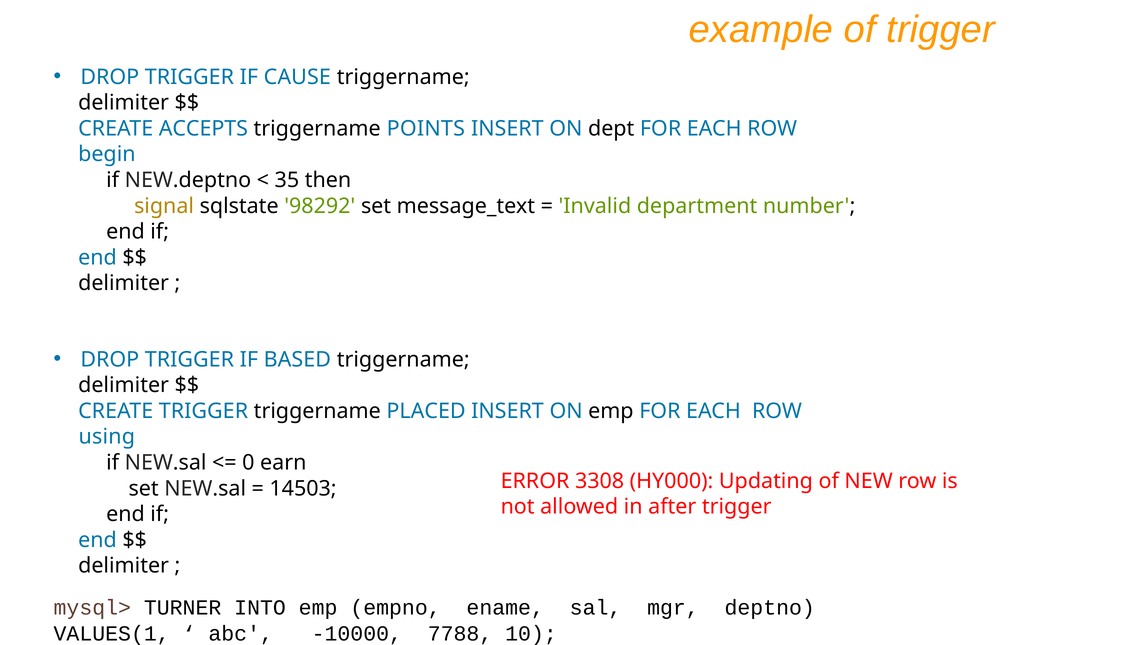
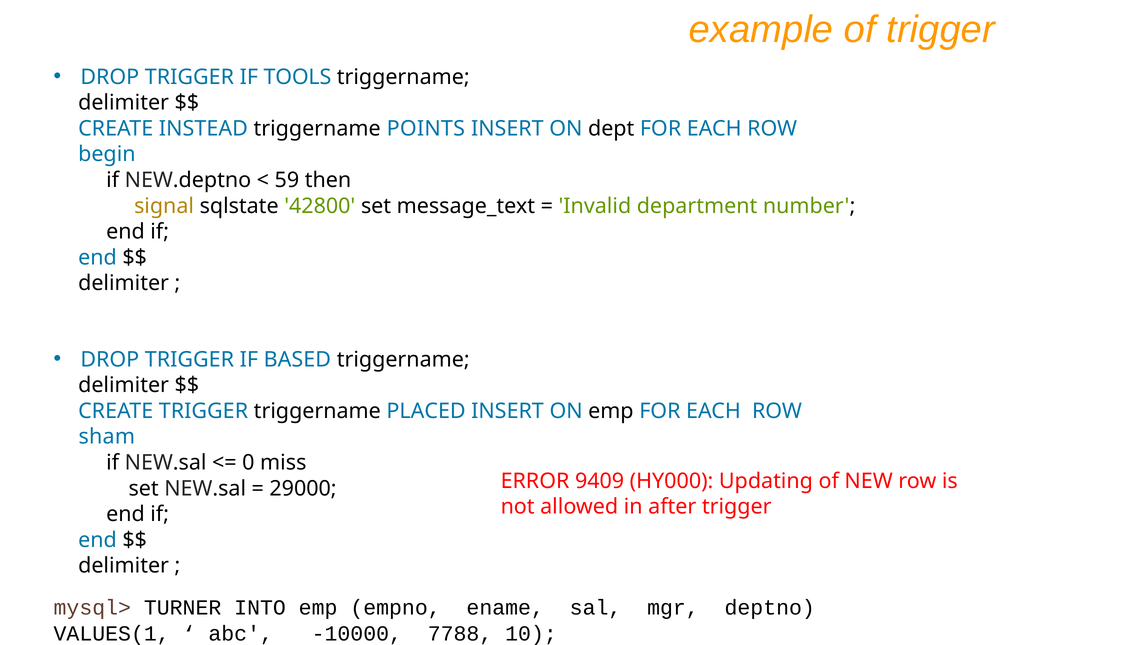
CAUSE: CAUSE -> TOOLS
ACCEPTS: ACCEPTS -> INSTEAD
35: 35 -> 59
98292: 98292 -> 42800
using: using -> sham
earn: earn -> miss
3308: 3308 -> 9409
14503: 14503 -> 29000
